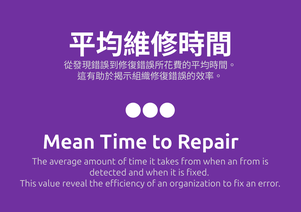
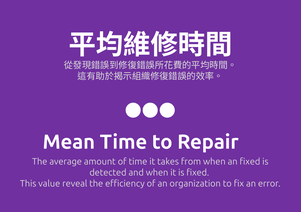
an from: from -> fixed
